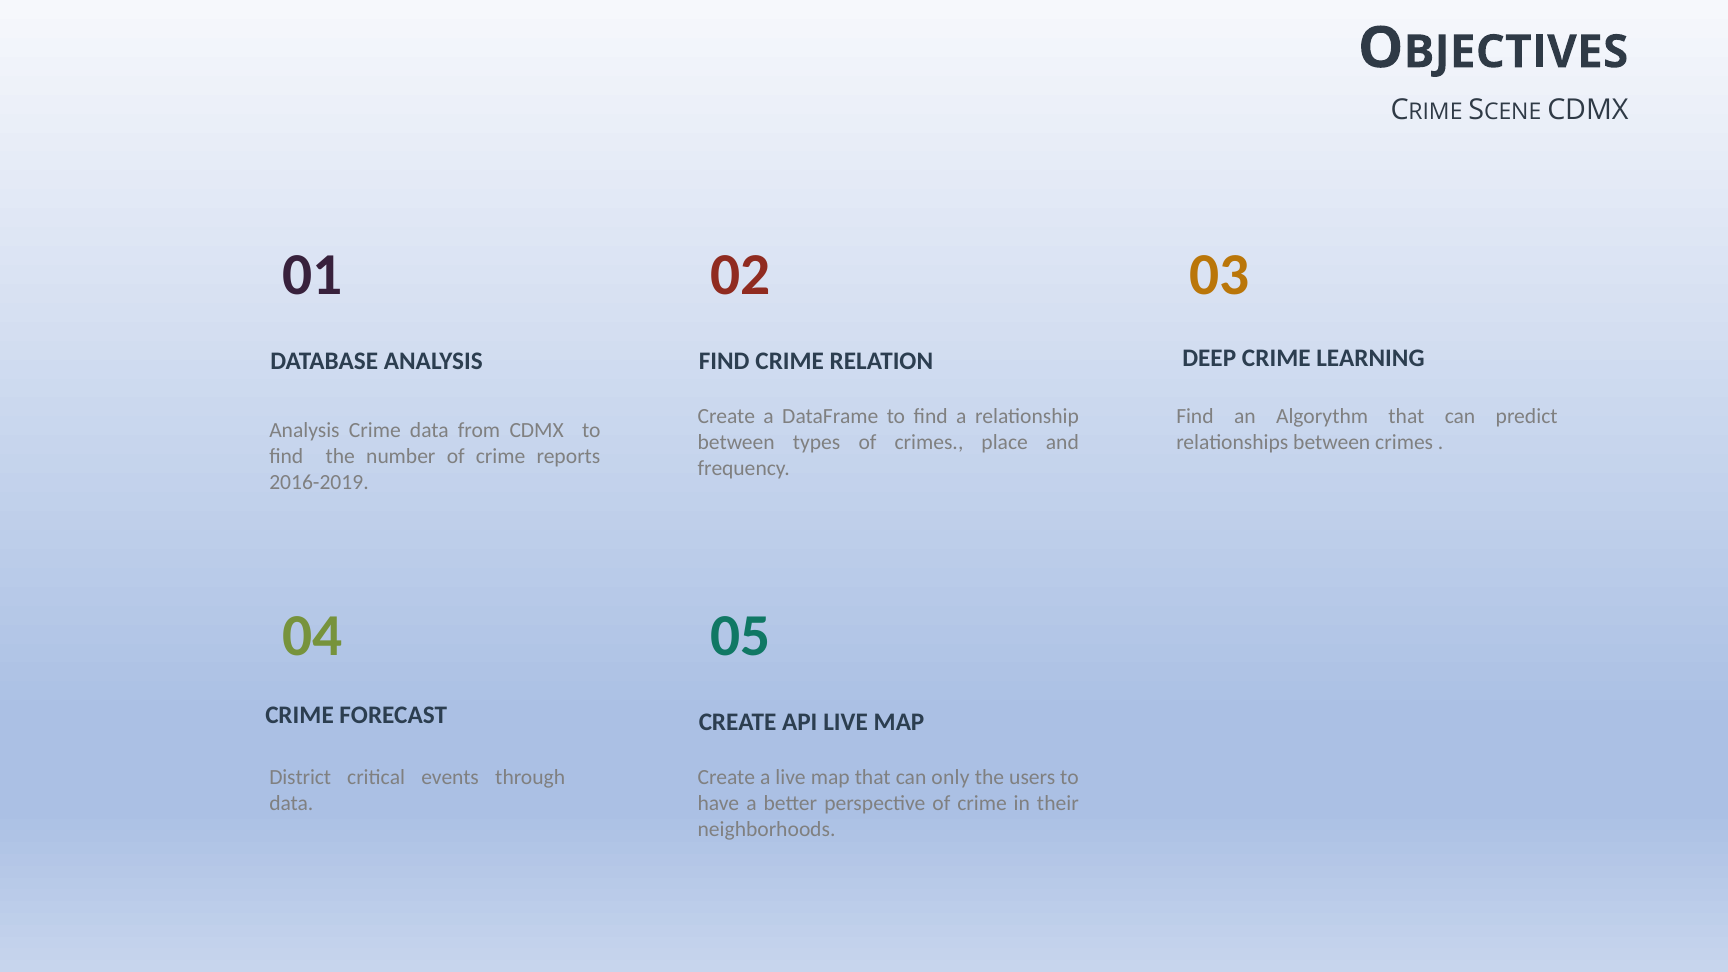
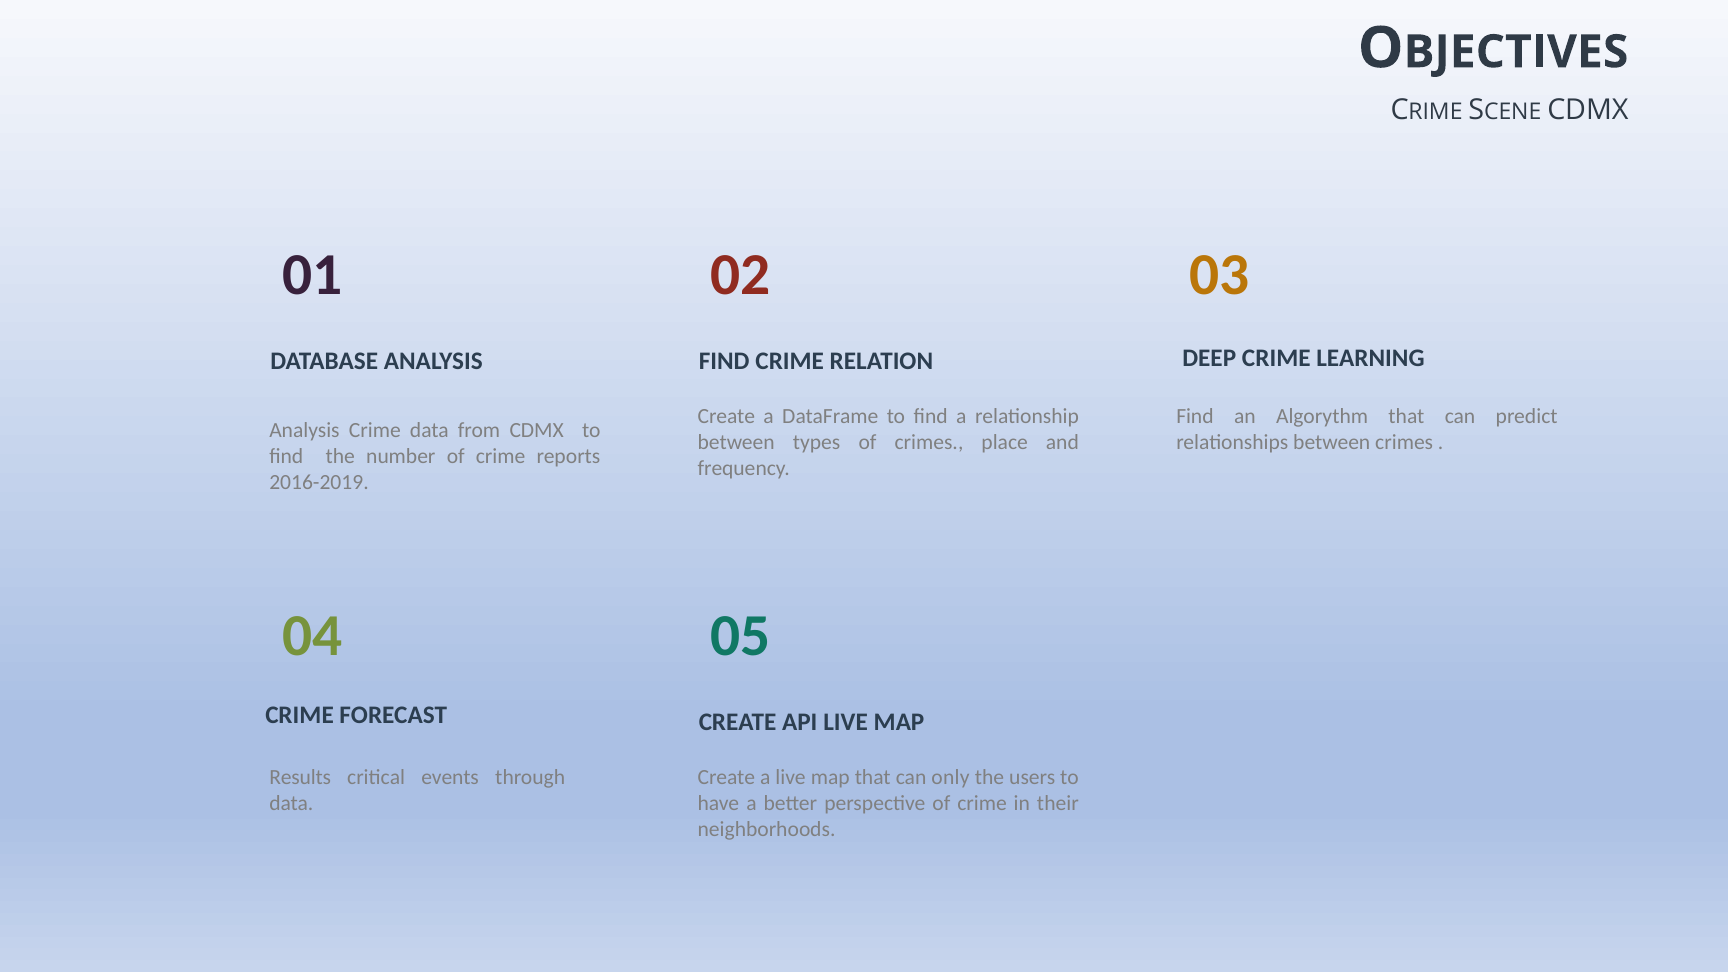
District: District -> Results
